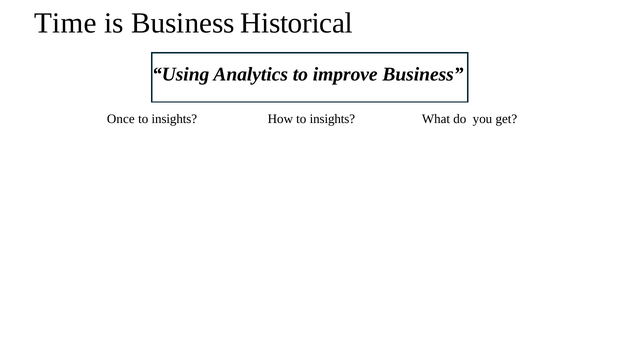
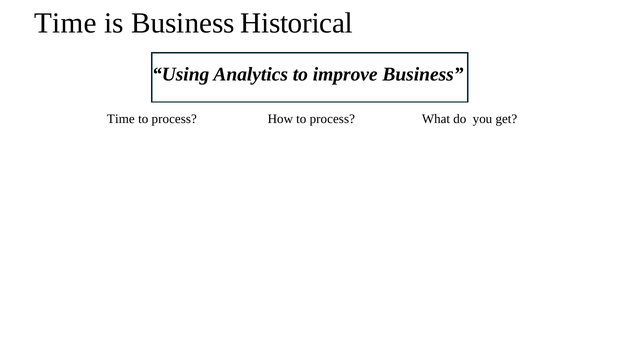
Once at (121, 119): Once -> Time
insights at (174, 119): insights -> process
How to insights: insights -> process
